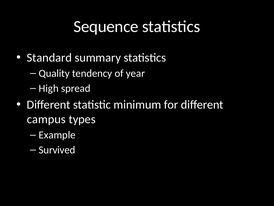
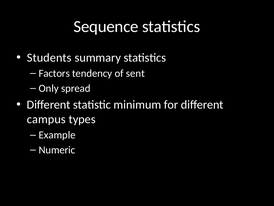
Standard: Standard -> Students
Quality: Quality -> Factors
year: year -> sent
High: High -> Only
Survived: Survived -> Numeric
